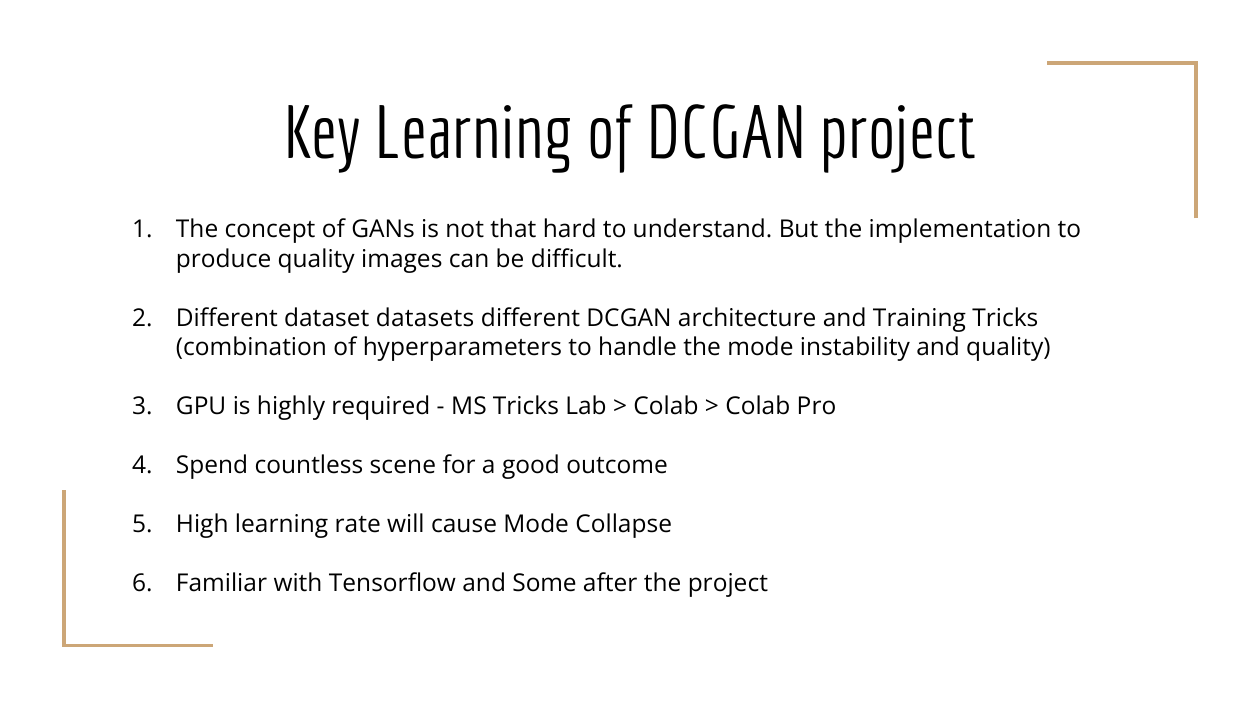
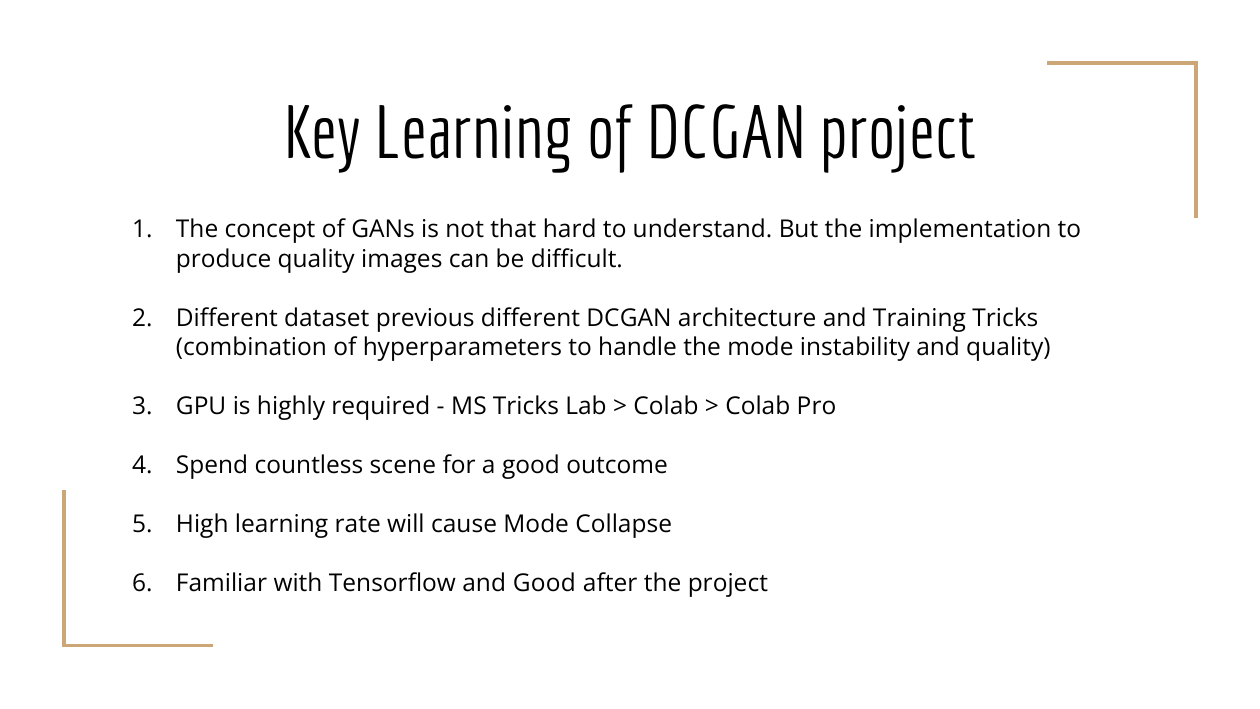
datasets: datasets -> previous
and Some: Some -> Good
